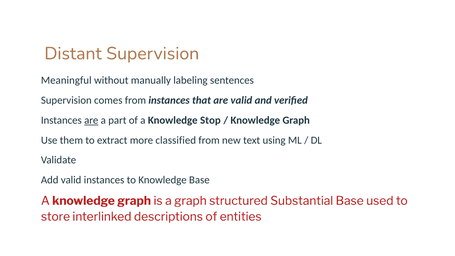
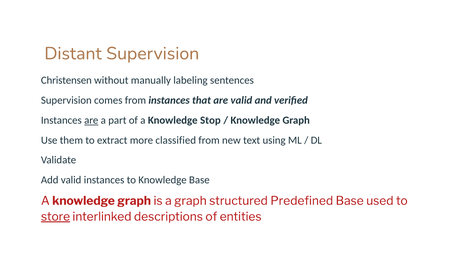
Meaningful: Meaningful -> Christensen
Substantial: Substantial -> Predefined
store underline: none -> present
